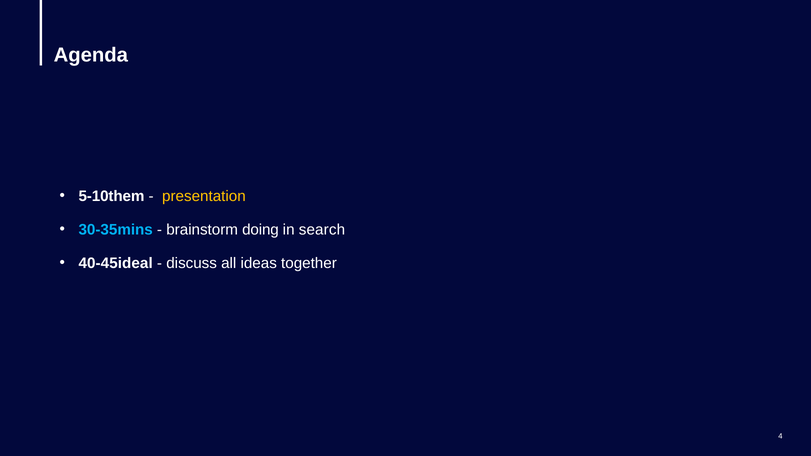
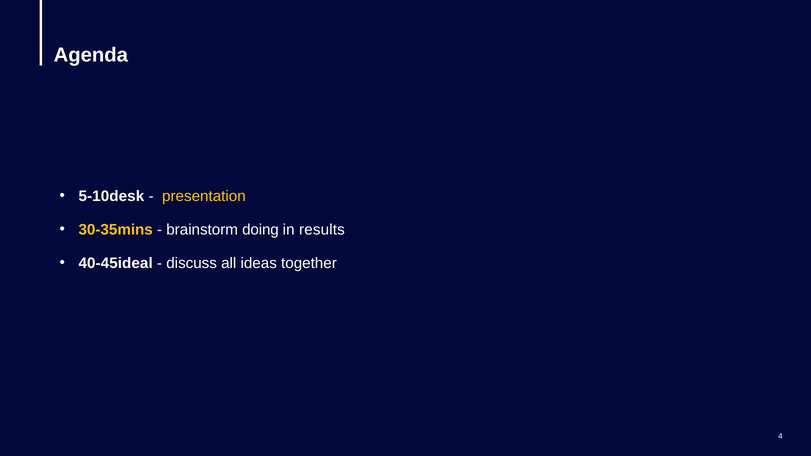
5-10them: 5-10them -> 5-10desk
30-35mins colour: light blue -> yellow
search: search -> results
